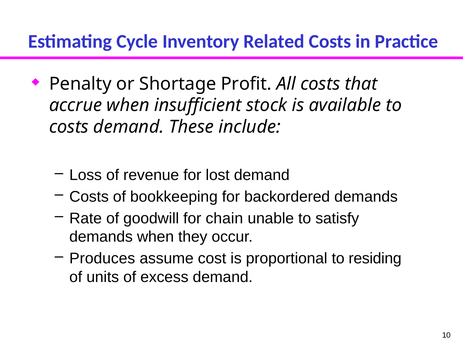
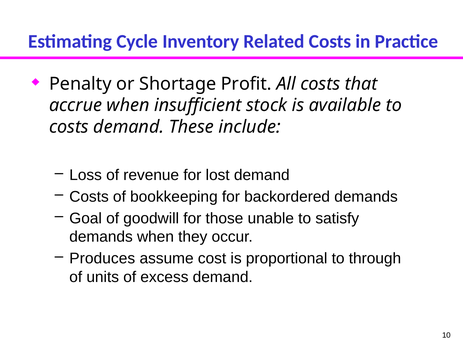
Rate: Rate -> Goal
chain: chain -> those
residing: residing -> through
